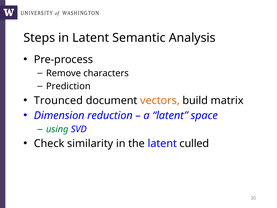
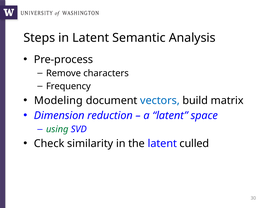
Prediction: Prediction -> Frequency
Trounced: Trounced -> Modeling
vectors colour: orange -> blue
